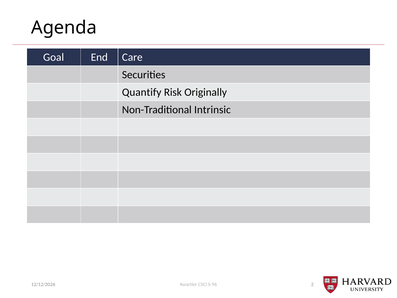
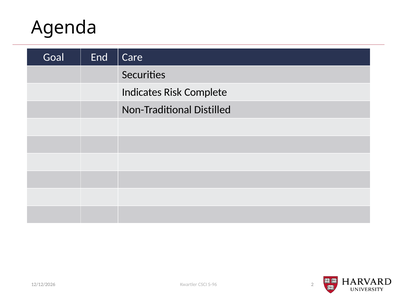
Quantify: Quantify -> Indicates
Originally: Originally -> Complete
Intrinsic: Intrinsic -> Distilled
